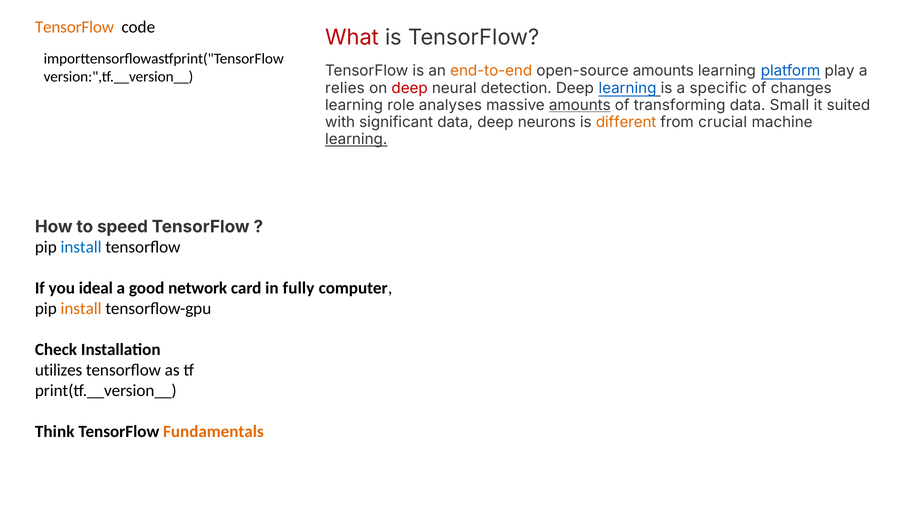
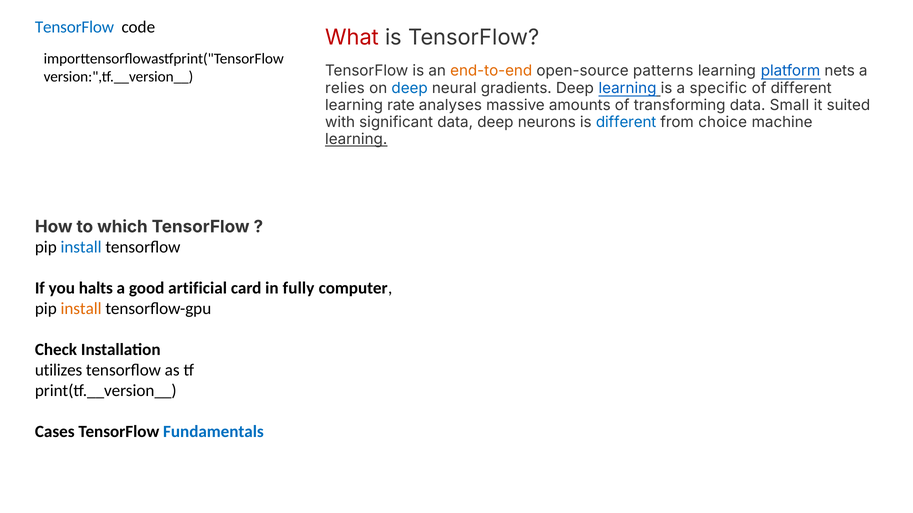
TensorFlow at (74, 27) colour: orange -> blue
open-source amounts: amounts -> patterns
play: play -> nets
deep at (410, 88) colour: red -> blue
detection: detection -> gradients
of changes: changes -> different
role: role -> rate
amounts at (580, 105) underline: present -> none
different at (626, 122) colour: orange -> blue
crucial: crucial -> choice
speed: speed -> which
ideal: ideal -> halts
network: network -> artificial
Think: Think -> Cases
Fundamentals colour: orange -> blue
